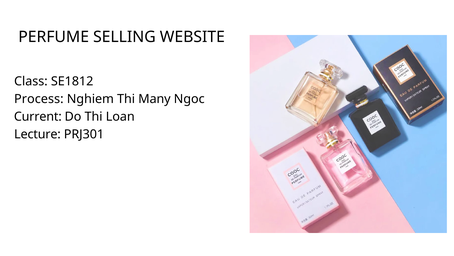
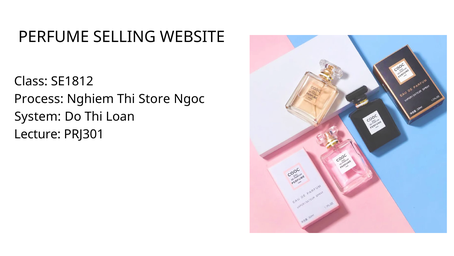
Many: Many -> Store
Current: Current -> System
